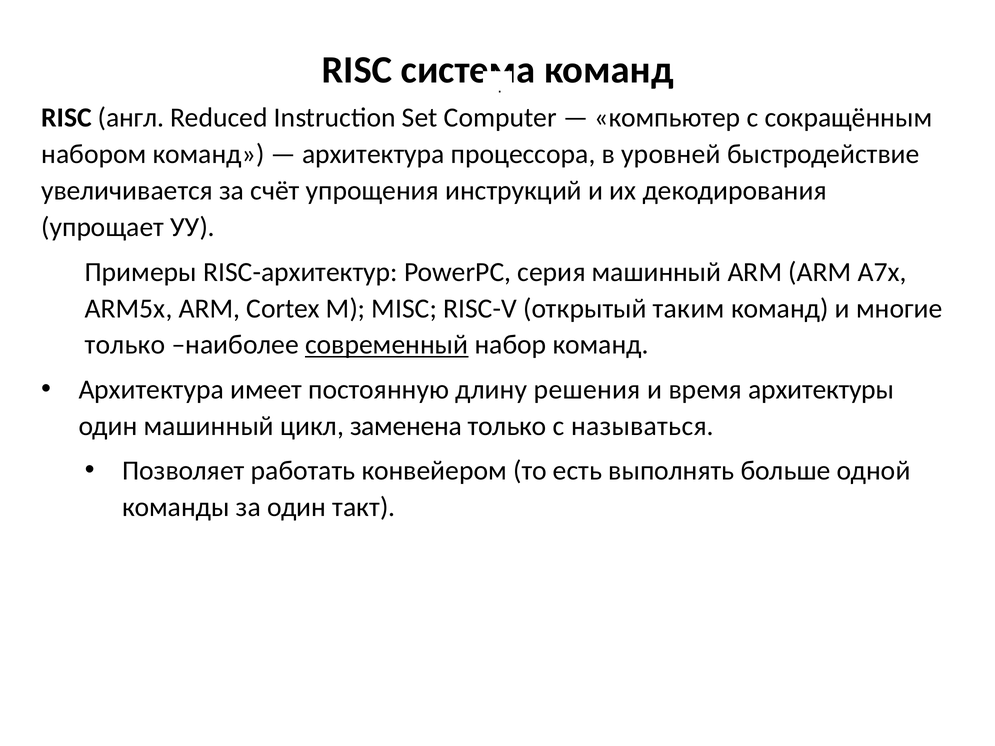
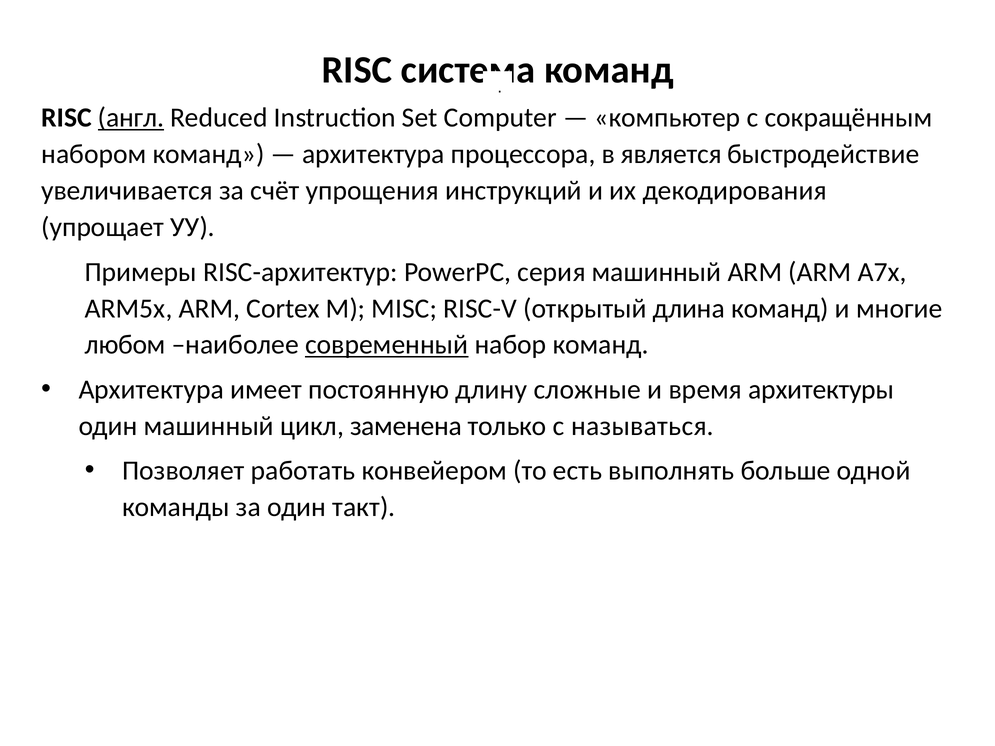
англ underline: none -> present
уровней: уровней -> является
таким: таким -> длина
только at (125, 345): только -> любом
решения: решения -> сложные
